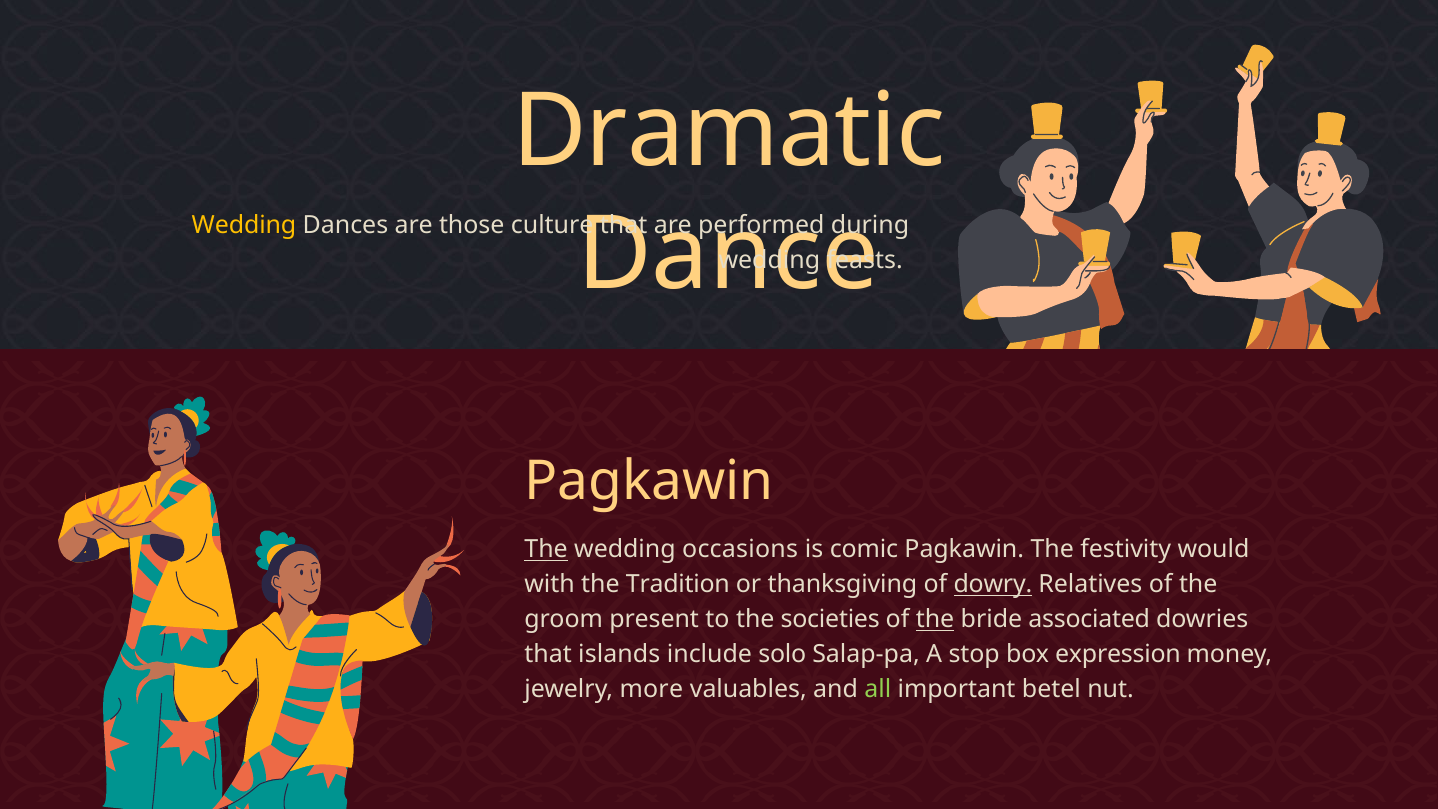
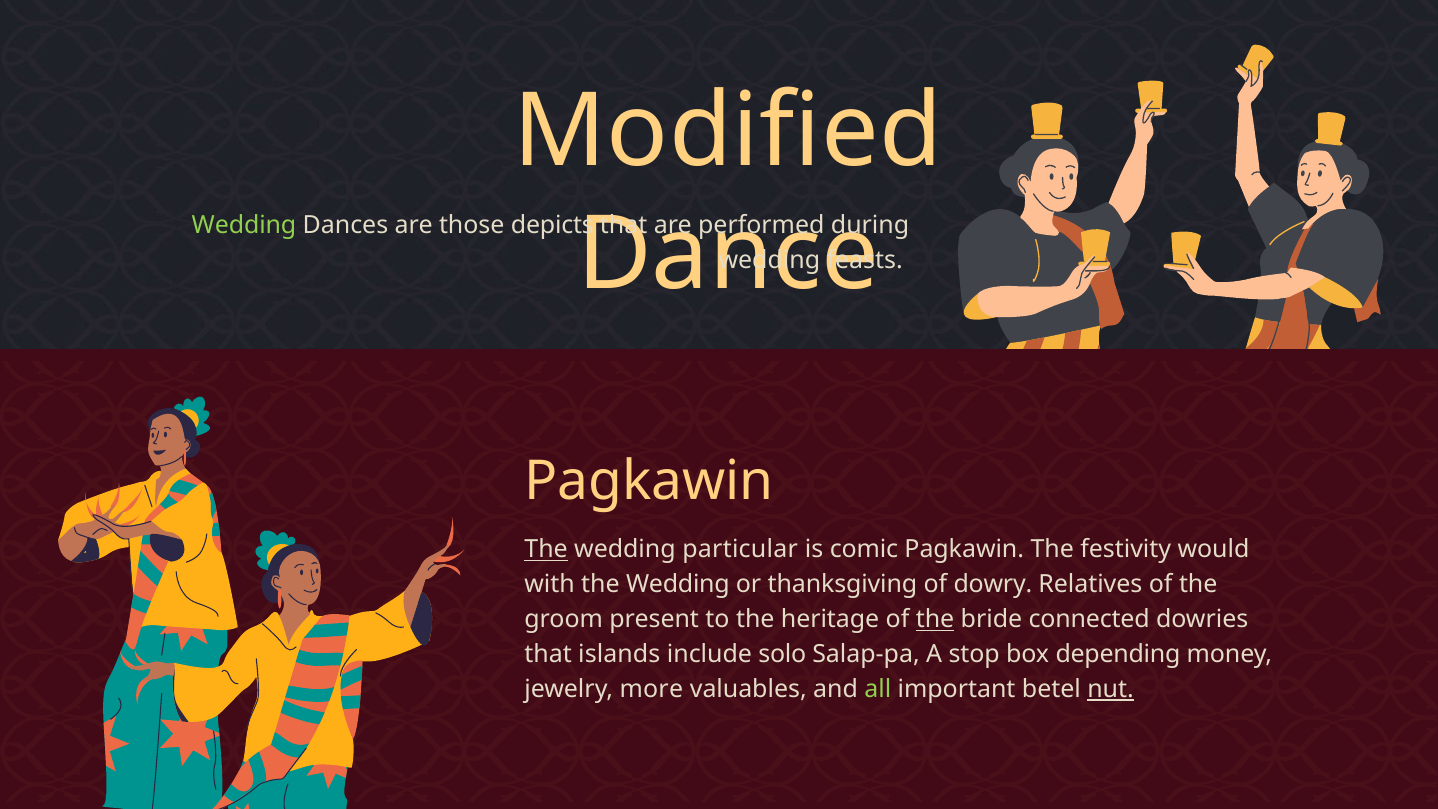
Dramatic: Dramatic -> Modified
Wedding at (244, 225) colour: yellow -> light green
culture: culture -> depicts
occasions: occasions -> particular
with the Tradition: Tradition -> Wedding
dowry underline: present -> none
societies: societies -> heritage
associated: associated -> connected
expression: expression -> depending
nut underline: none -> present
